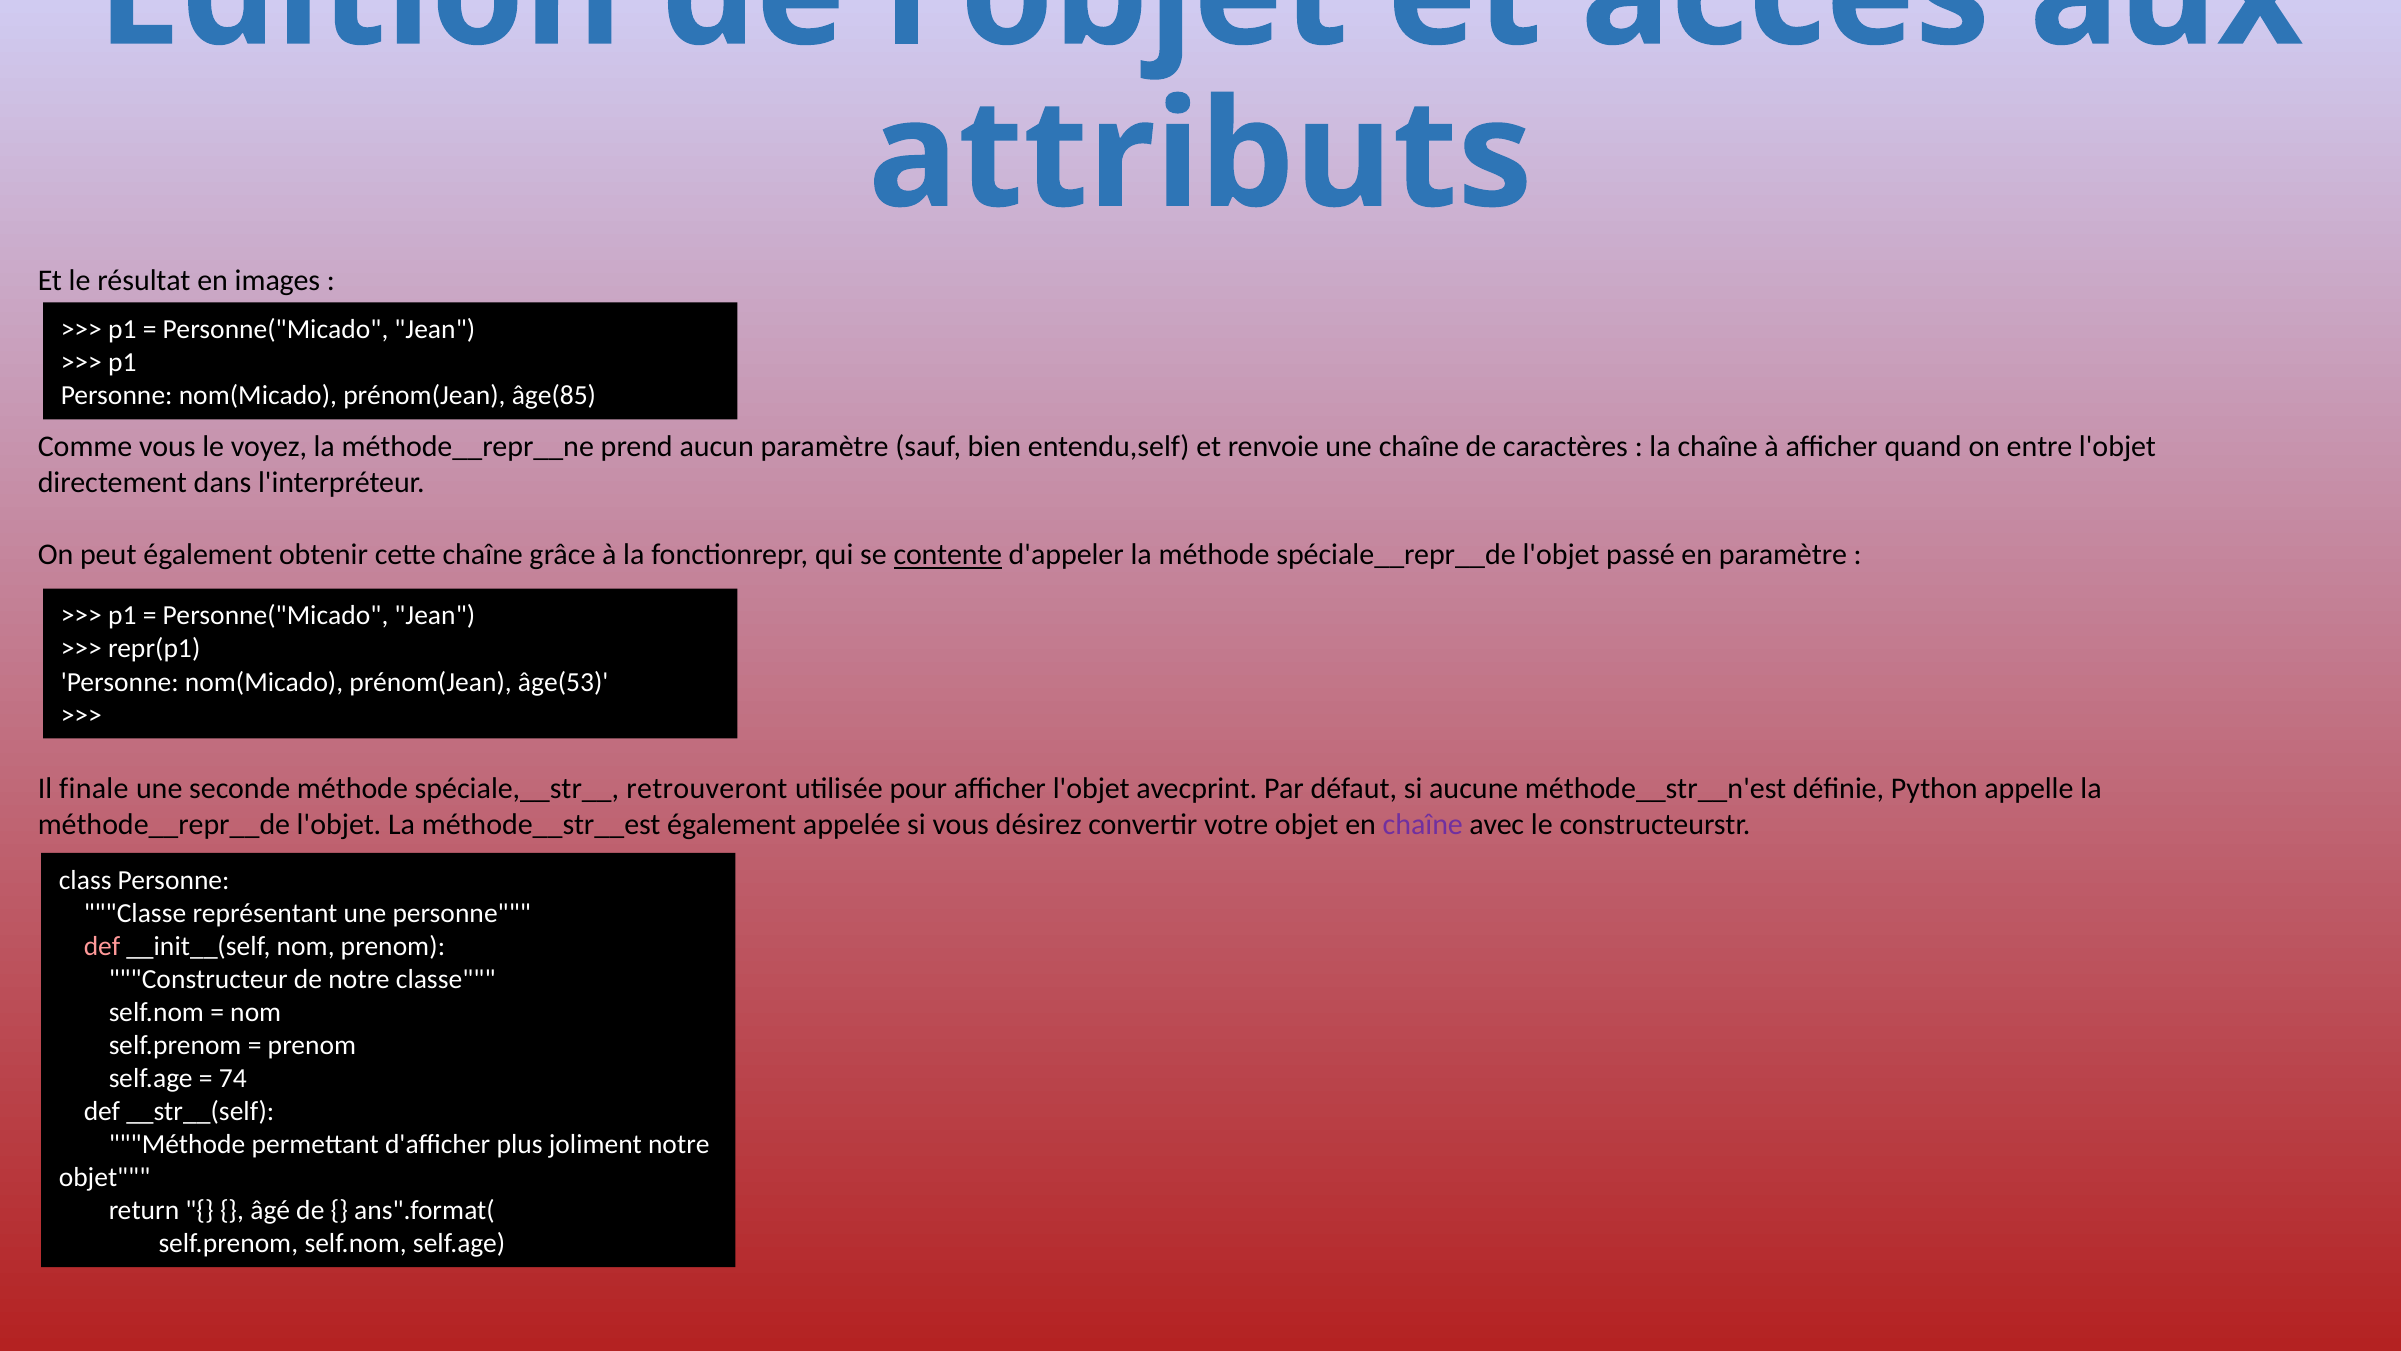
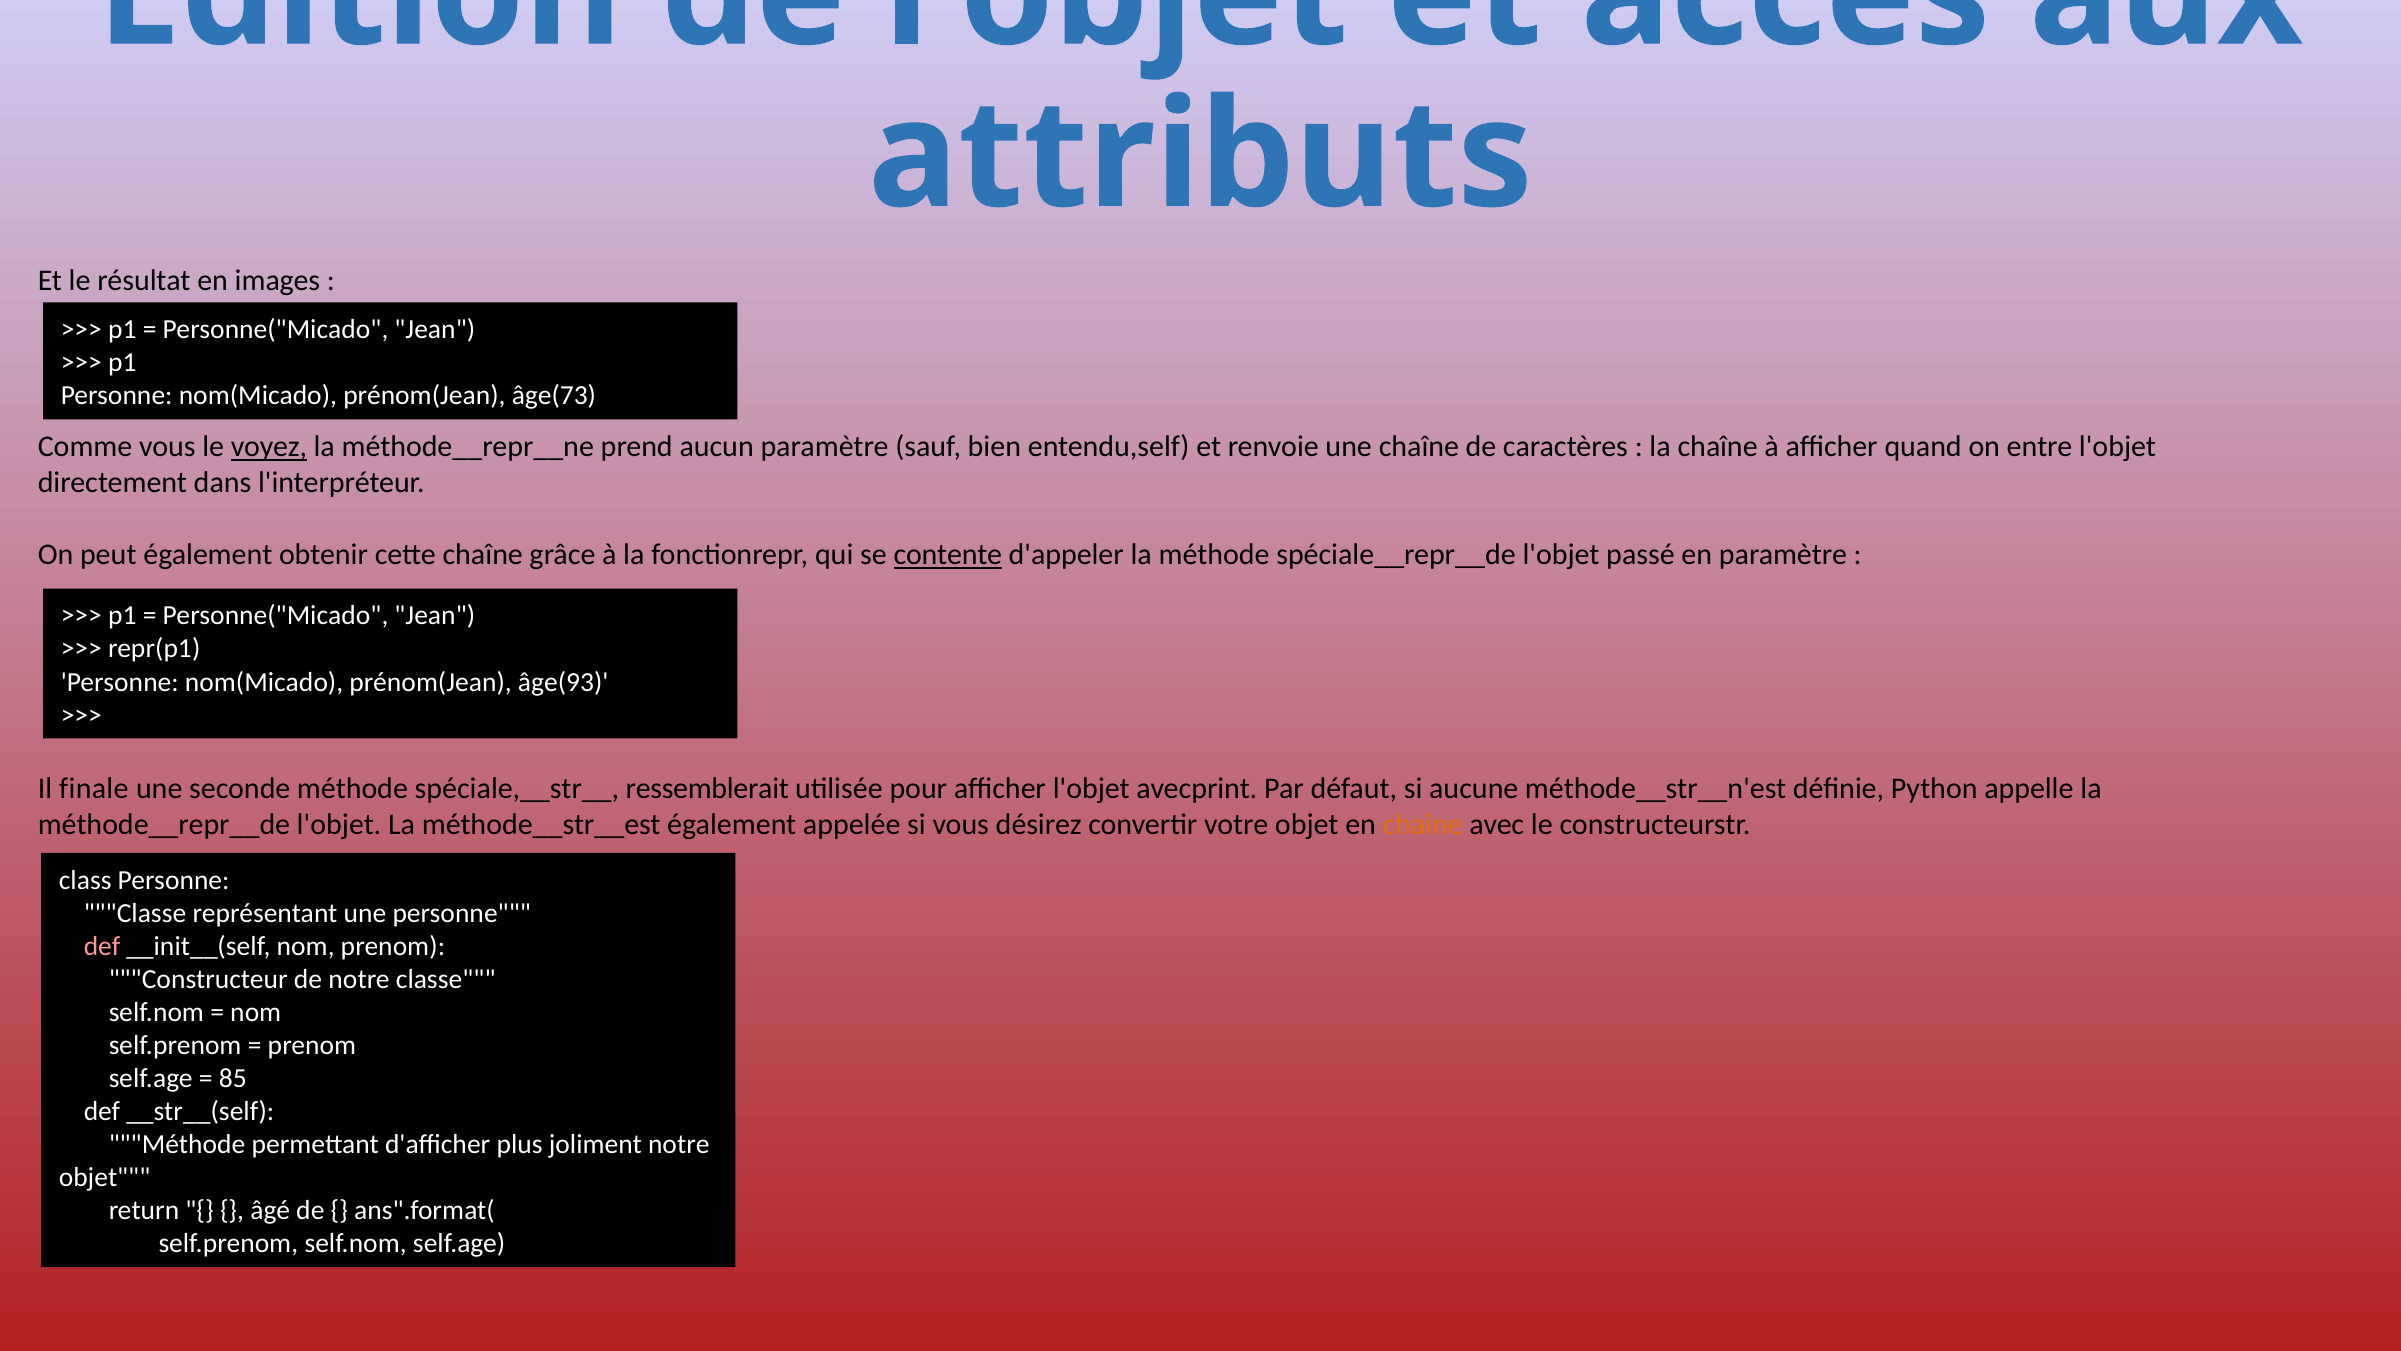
âge(85: âge(85 -> âge(73
voyez underline: none -> present
âge(53: âge(53 -> âge(93
retrouveront: retrouveront -> ressemblerait
chaîne at (1423, 824) colour: purple -> orange
74: 74 -> 85
